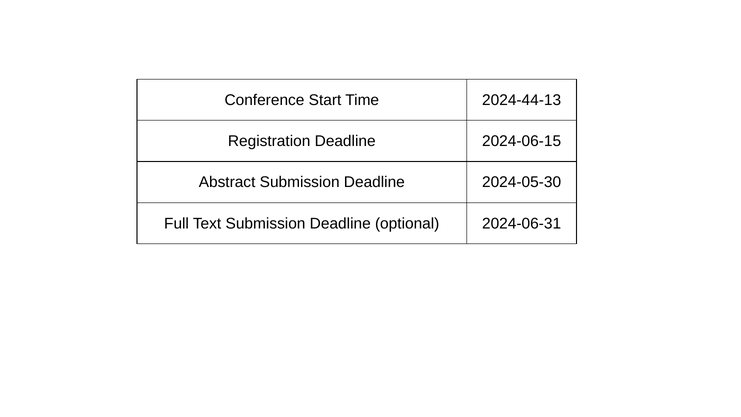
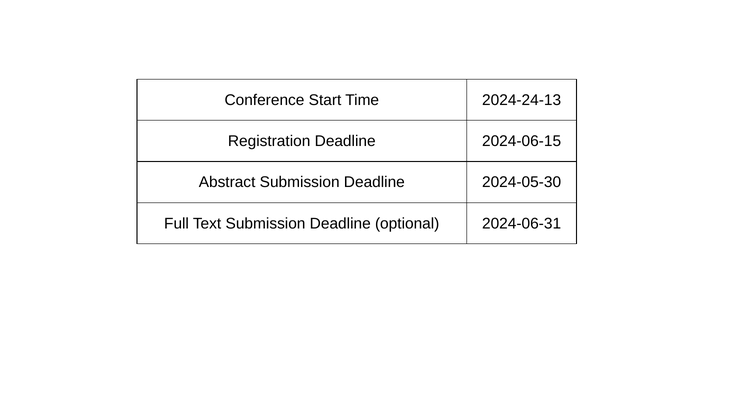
2024-44-13: 2024-44-13 -> 2024-24-13
